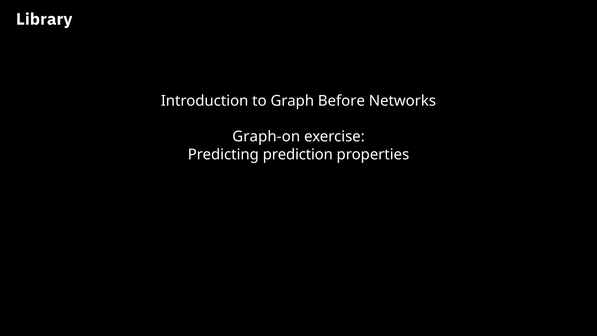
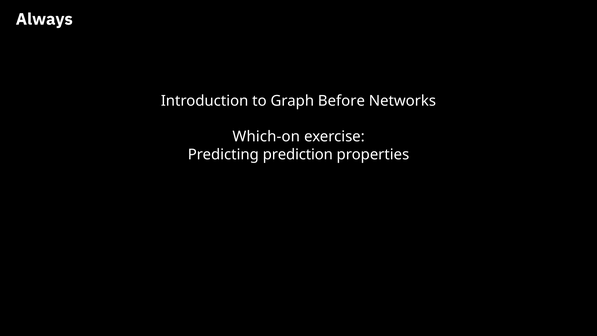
Library: Library -> Always
Graph-on: Graph-on -> Which-on
